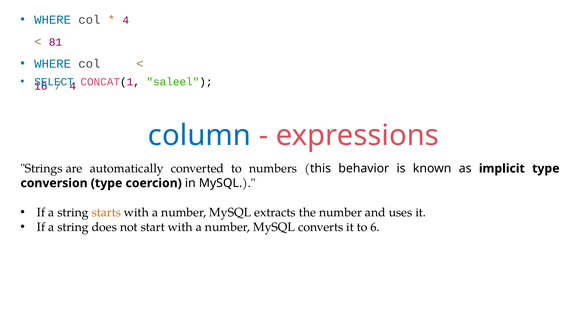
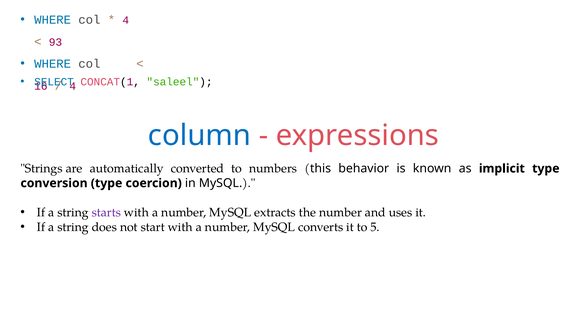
81: 81 -> 93
starts colour: orange -> purple
6: 6 -> 5
